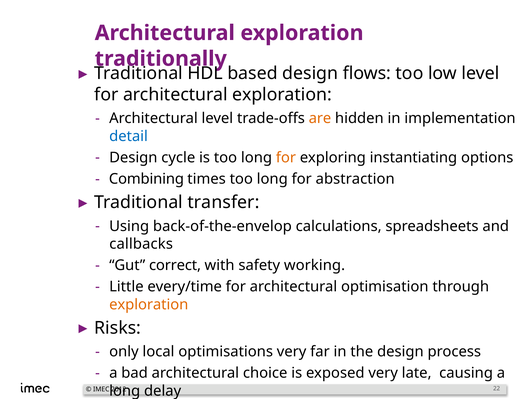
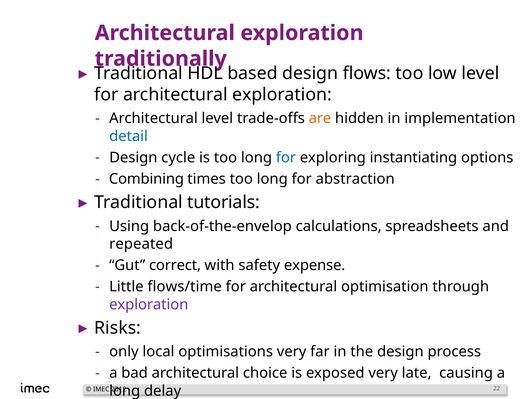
for at (286, 158) colour: orange -> blue
transfer: transfer -> tutorials
callbacks: callbacks -> repeated
working: working -> expense
every/time: every/time -> flows/time
exploration at (149, 304) colour: orange -> purple
